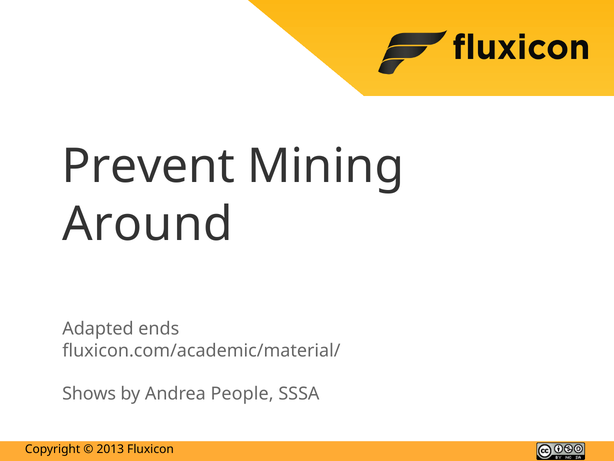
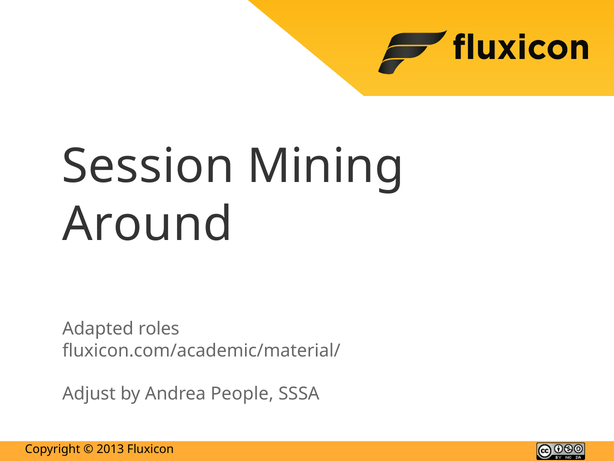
Prevent: Prevent -> Session
ends: ends -> roles
Shows: Shows -> Adjust
